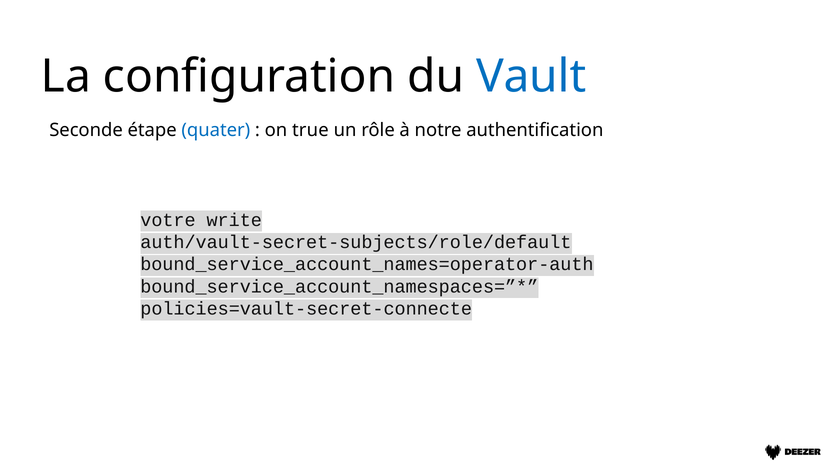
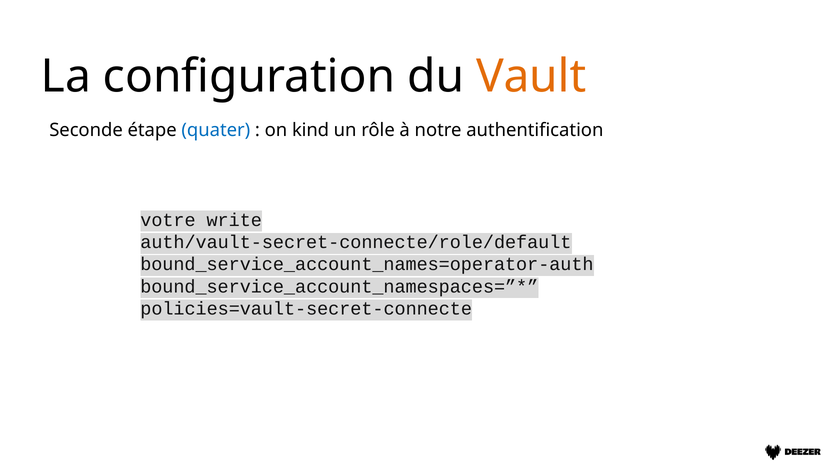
Vault colour: blue -> orange
true: true -> kind
auth/vault-secret-subjects/role/default: auth/vault-secret-subjects/role/default -> auth/vault-secret-connecte/role/default
